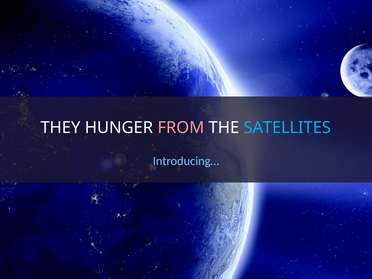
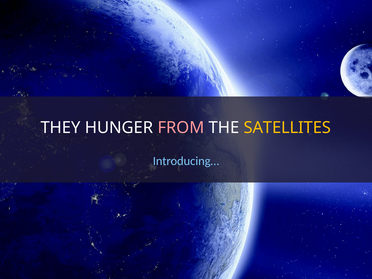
SATELLITES colour: light blue -> yellow
